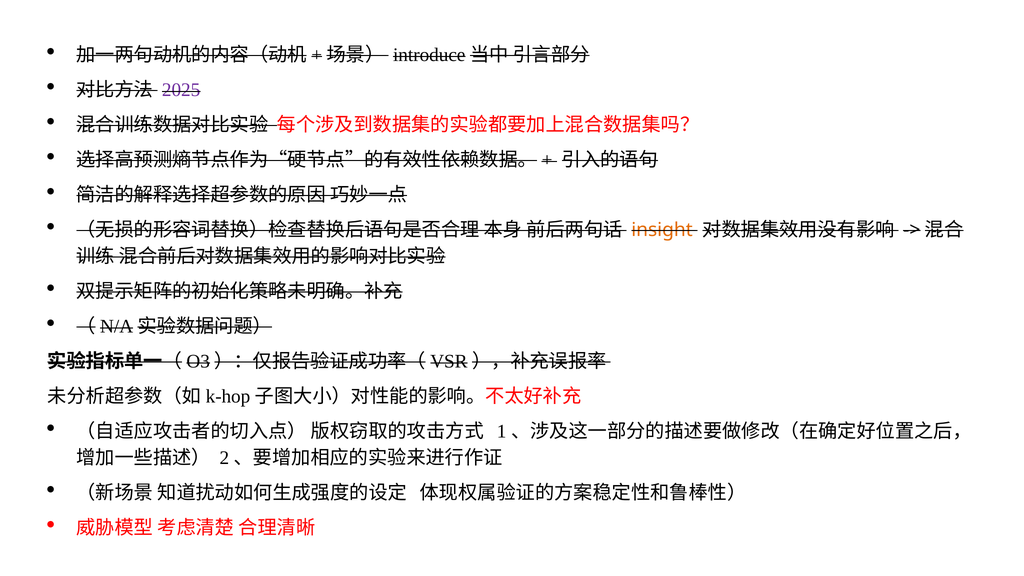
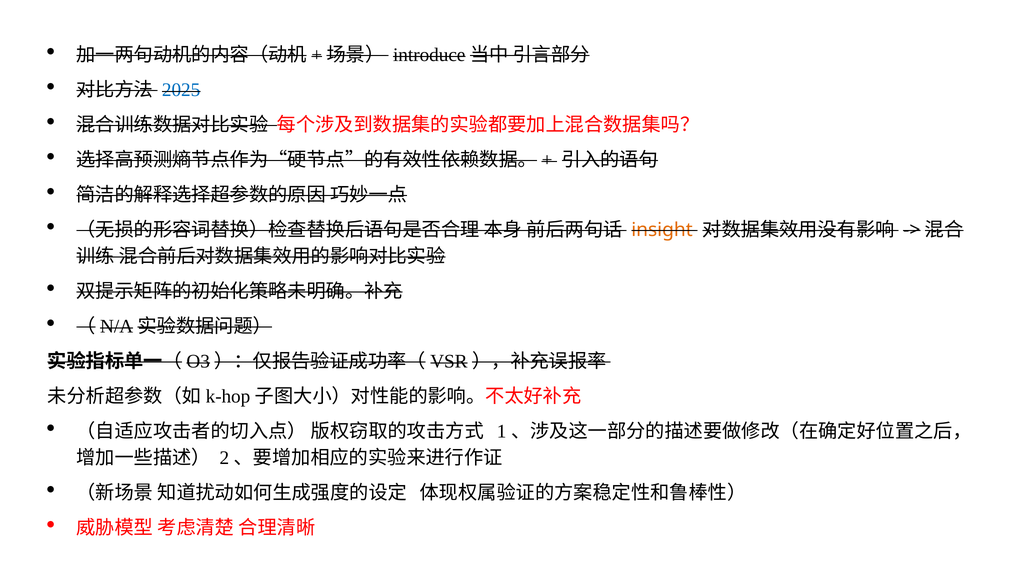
2025 colour: purple -> blue
